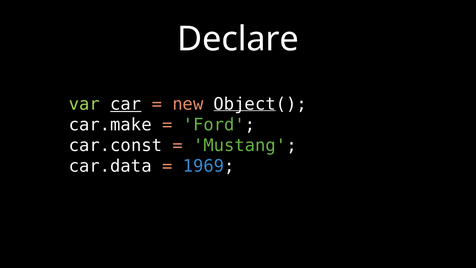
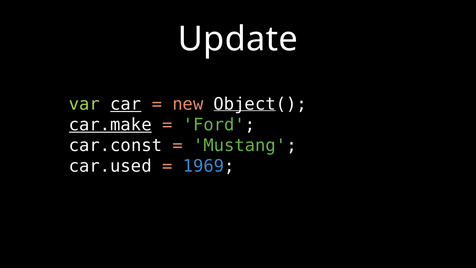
Declare: Declare -> Update
car.make underline: none -> present
car.data: car.data -> car.used
